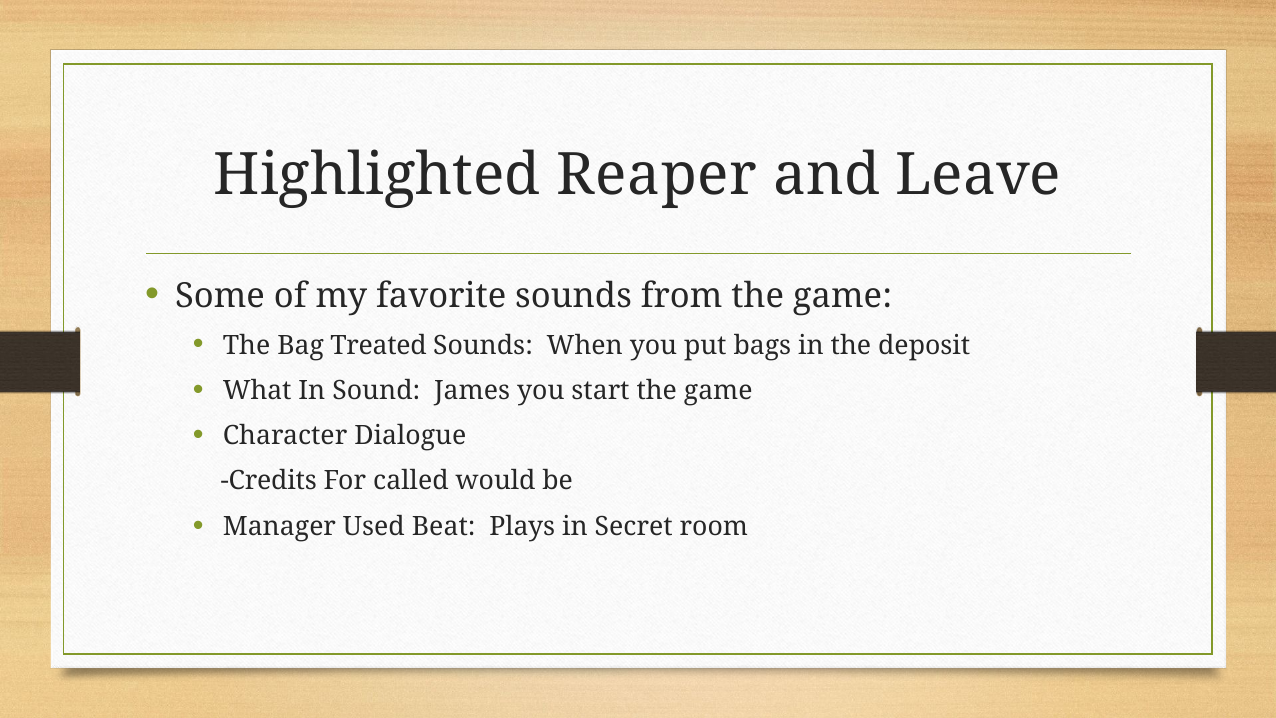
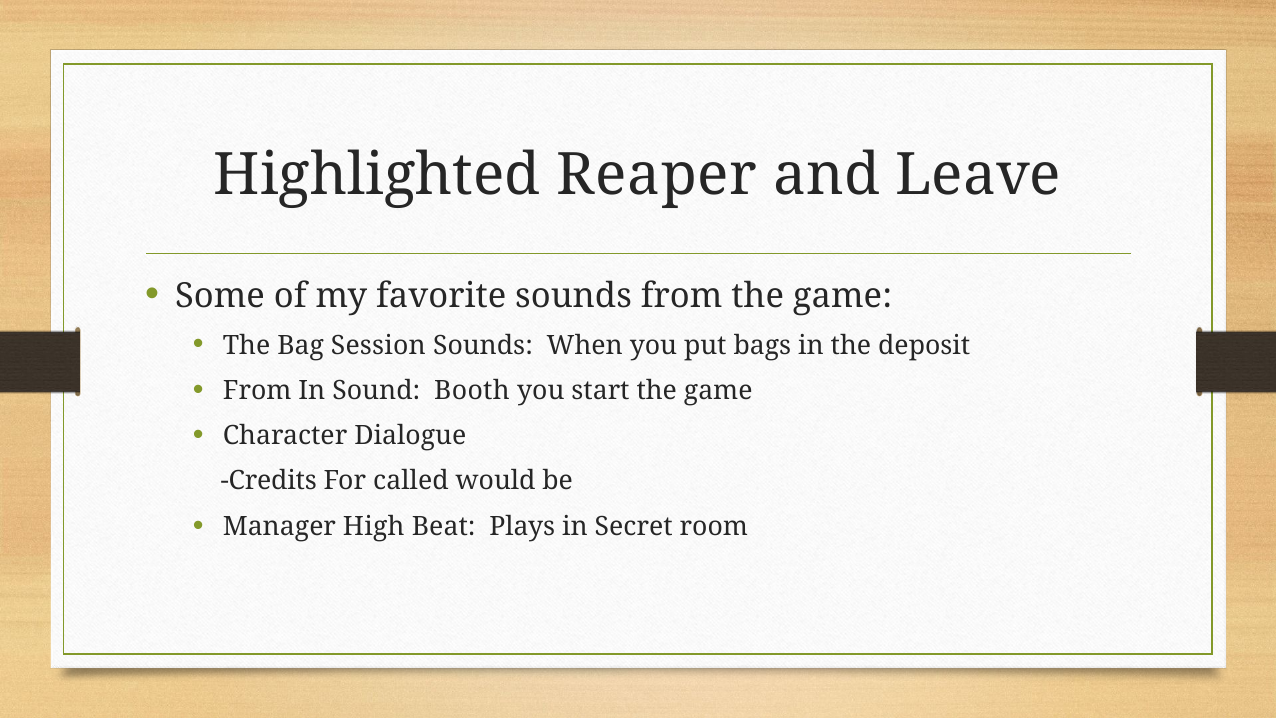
Treated: Treated -> Session
What at (257, 390): What -> From
James: James -> Booth
Used: Used -> High
